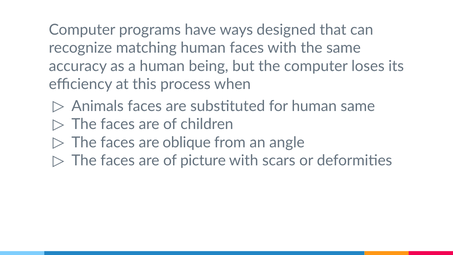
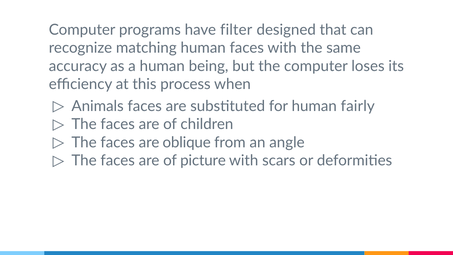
ways: ways -> filter
human same: same -> fairly
